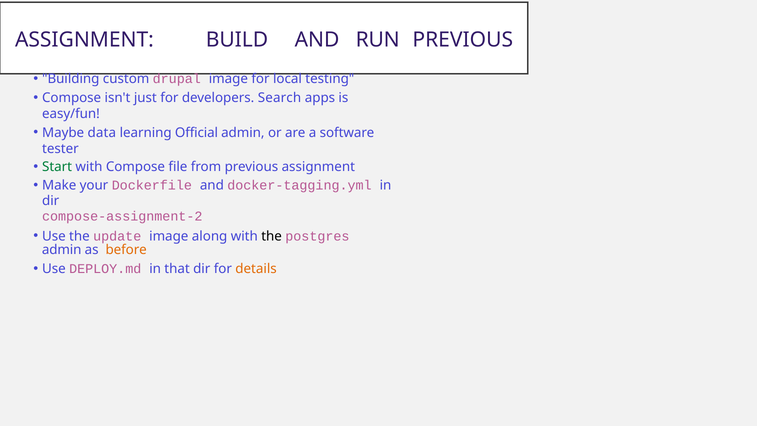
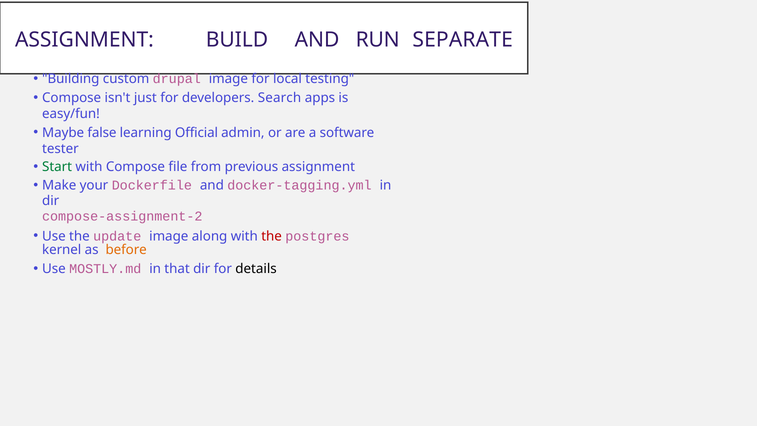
RUN PREVIOUS: PREVIOUS -> SEPARATE
data: data -> false
the at (272, 236) colour: black -> red
admin at (62, 250): admin -> kernel
DEPLOY.md: DEPLOY.md -> MOSTLY.md
details colour: orange -> black
